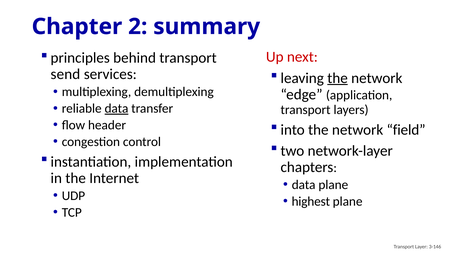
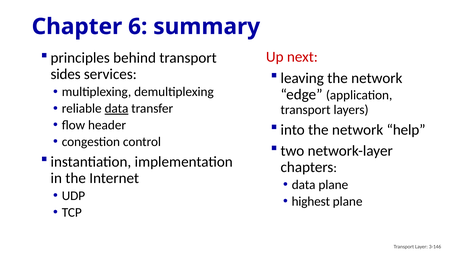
2: 2 -> 6
send: send -> sides
the at (338, 78) underline: present -> none
field: field -> help
